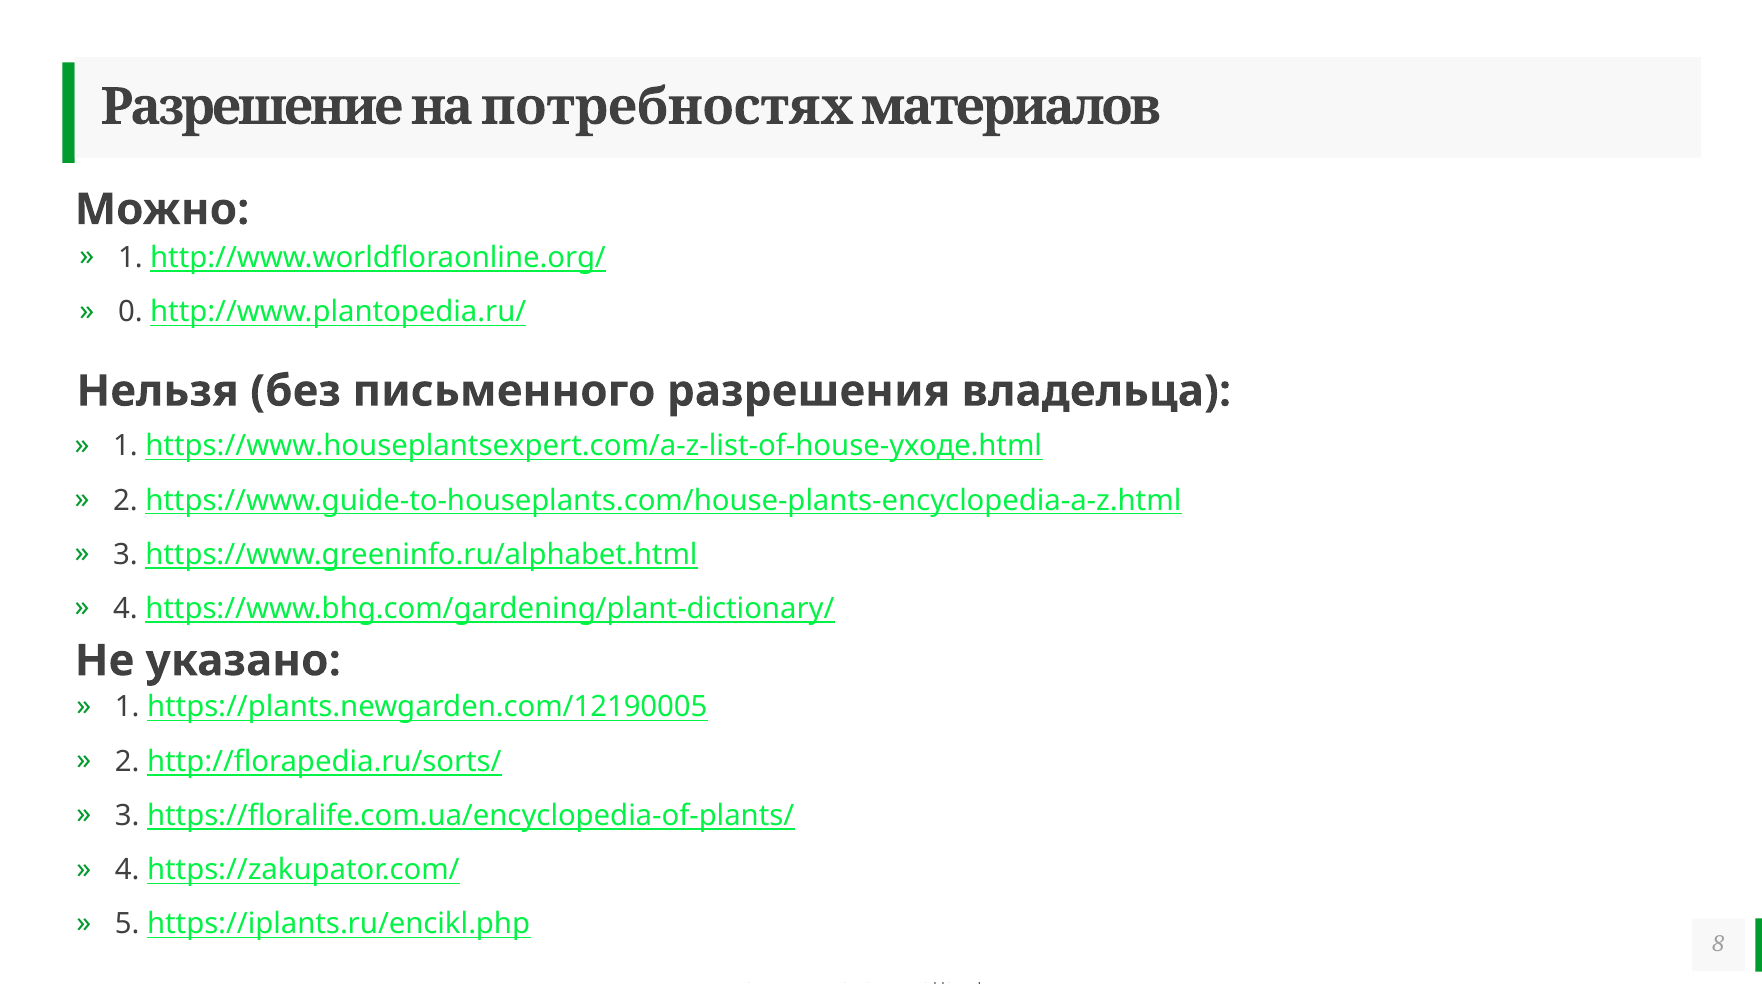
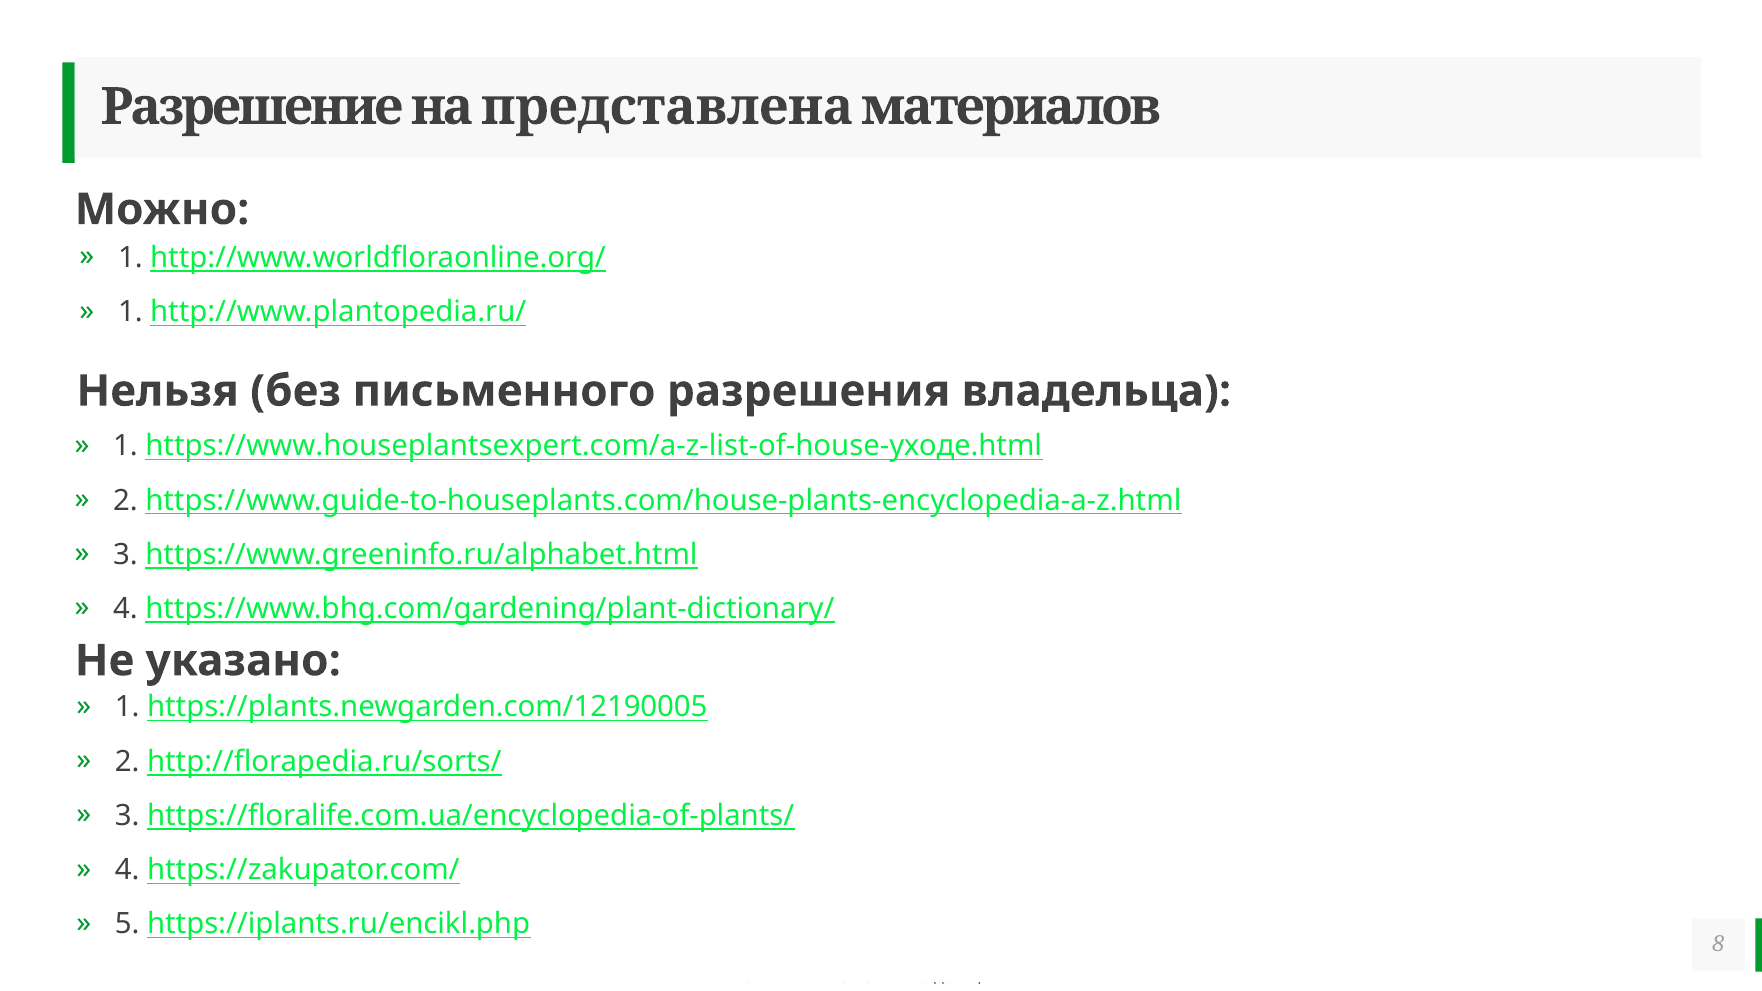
потребностях: потребностях -> представлена
0 at (130, 312): 0 -> 1
